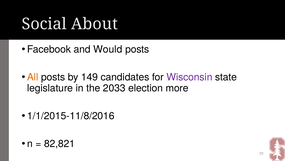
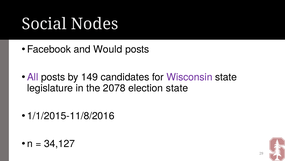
About: About -> Nodes
All colour: orange -> purple
2033: 2033 -> 2078
election more: more -> state
82,821: 82,821 -> 34,127
